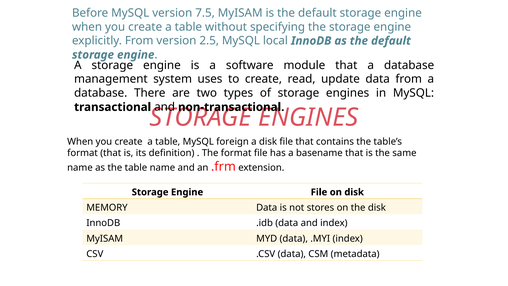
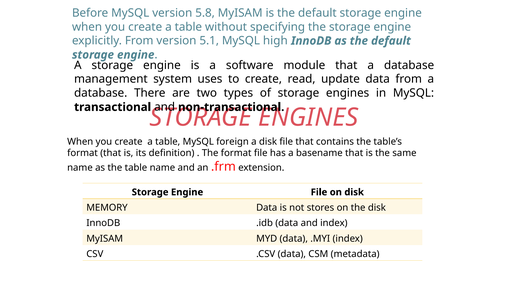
7.5: 7.5 -> 5.8
2.5: 2.5 -> 5.1
local: local -> high
